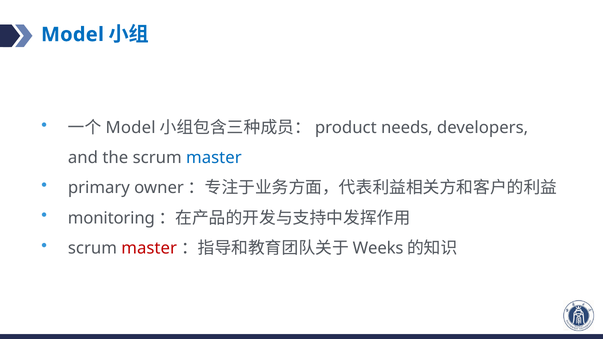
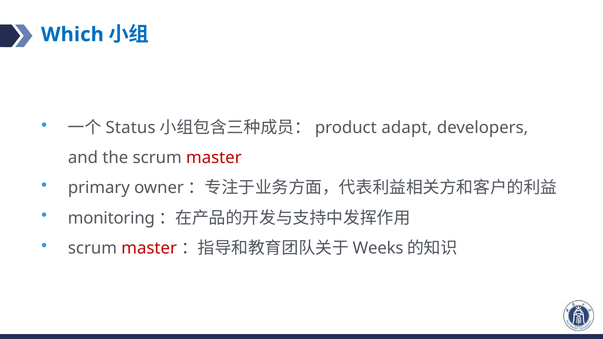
Model at (72, 35): Model -> Which
Model at (131, 128): Model -> Status
needs: needs -> adapt
master at (214, 158) colour: blue -> red
